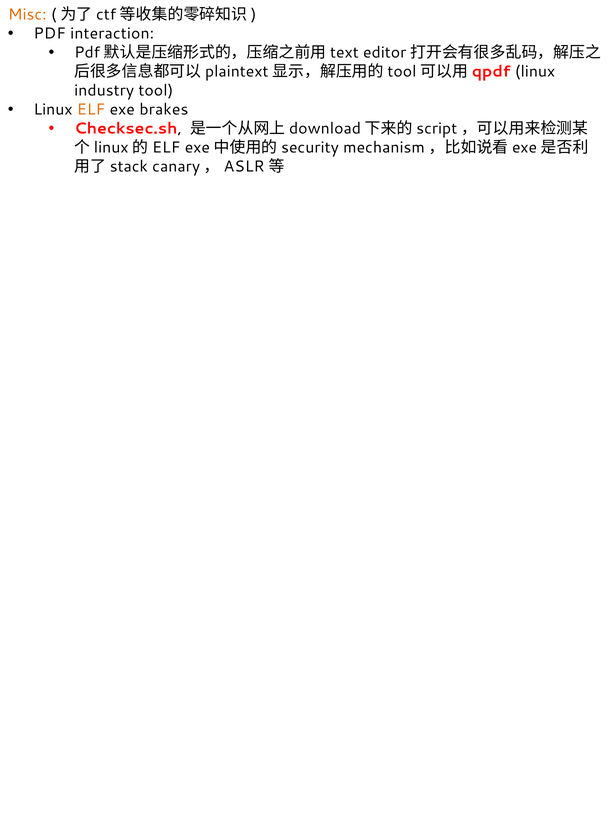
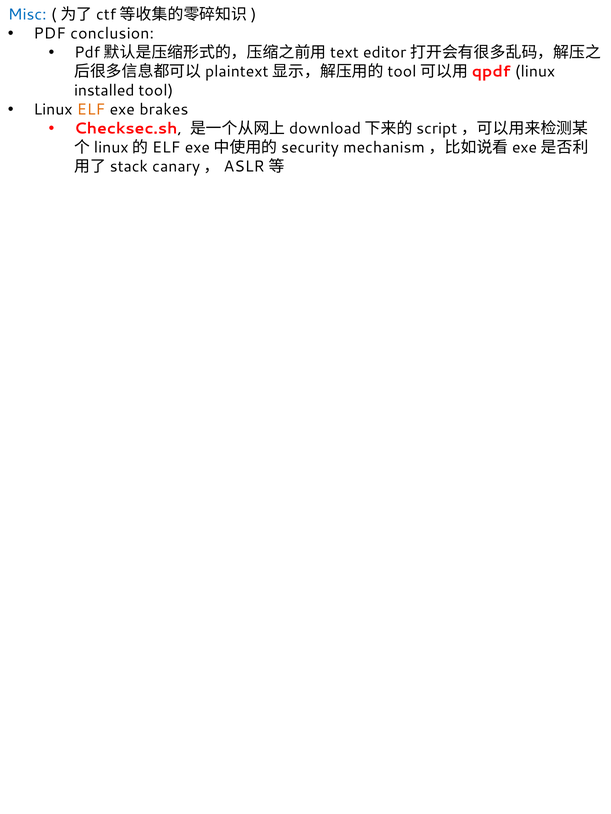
Misc colour: orange -> blue
interaction: interaction -> conclusion
industry: industry -> installed
